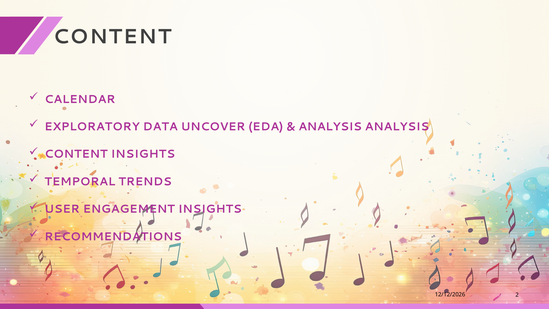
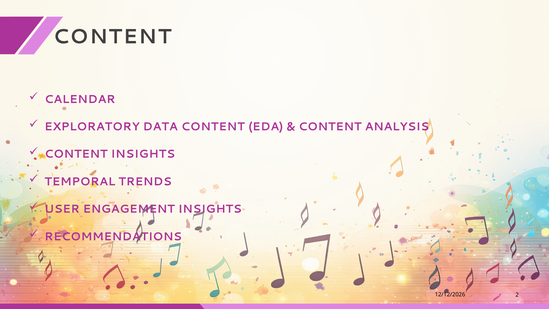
DATA UNCOVER: UNCOVER -> CONTENT
ANALYSIS at (330, 127): ANALYSIS -> CONTENT
